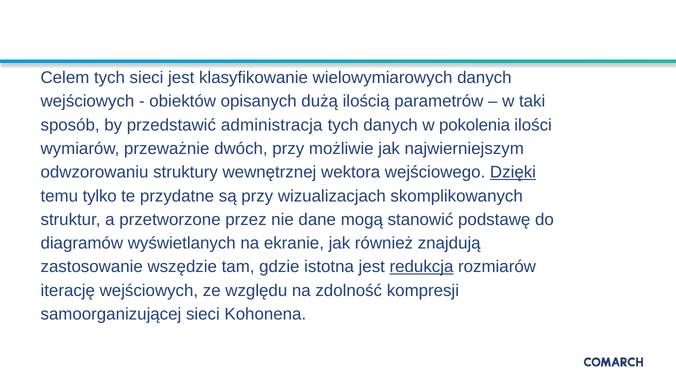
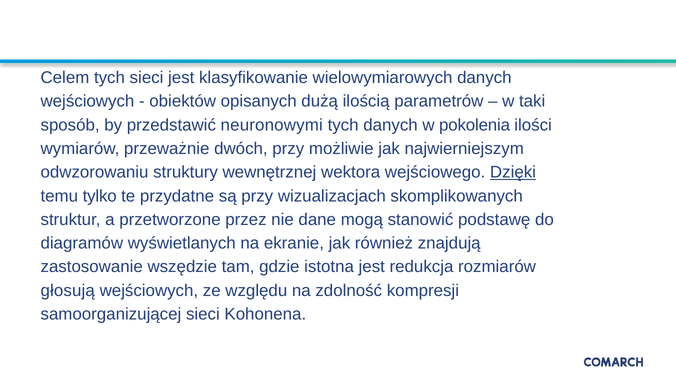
administracja: administracja -> neuronowymi
redukcja underline: present -> none
iterację: iterację -> głosują
